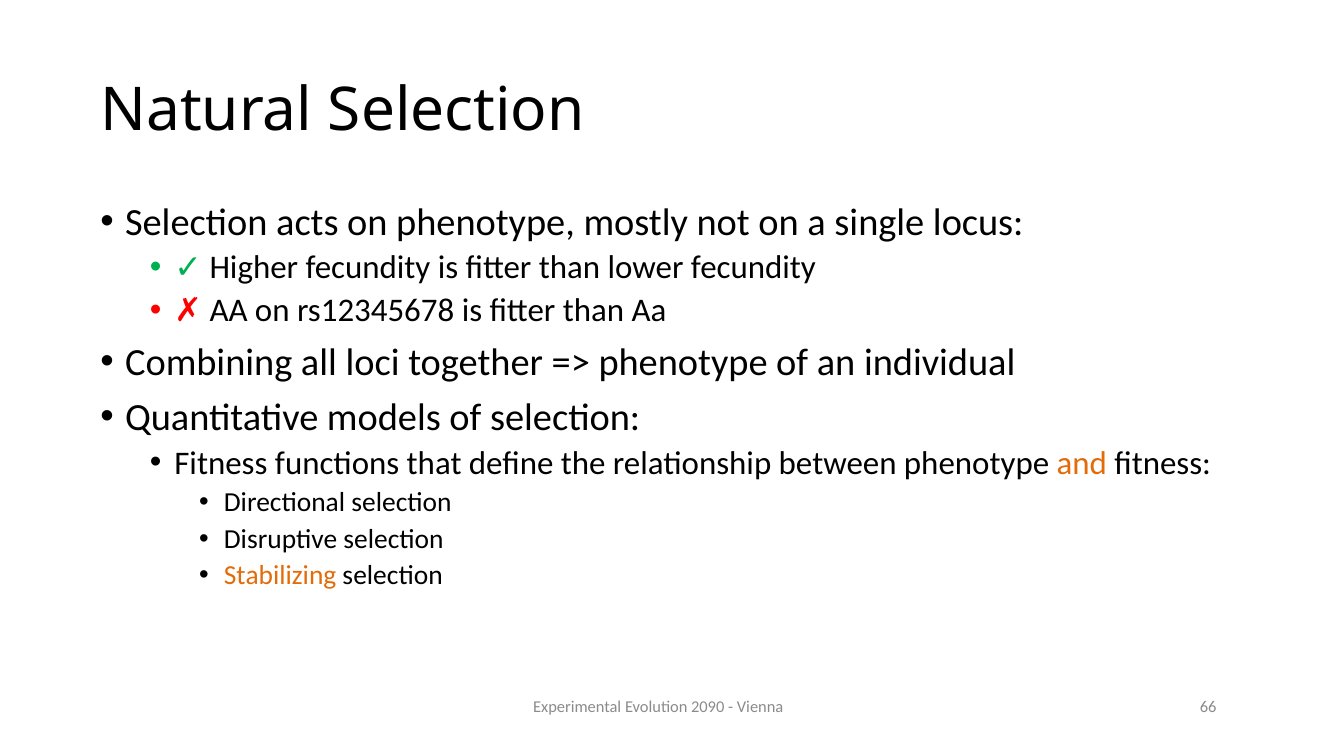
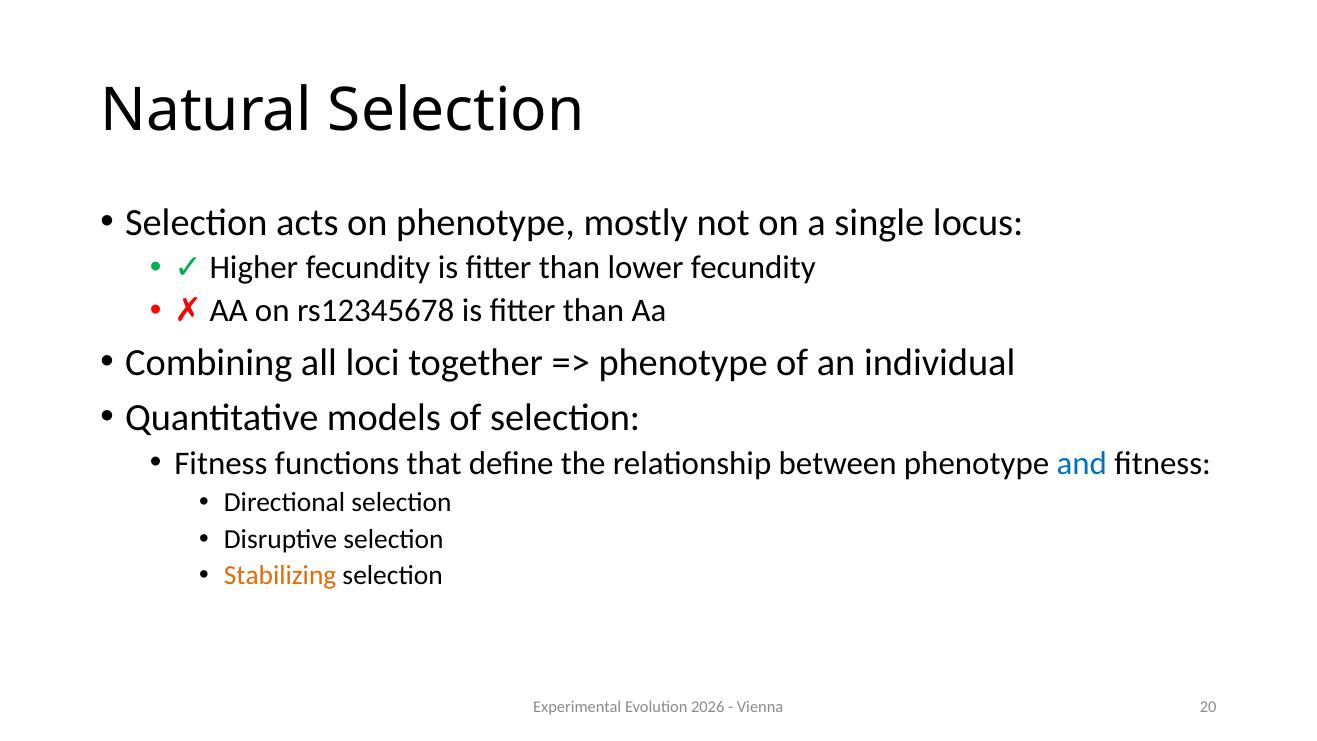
and colour: orange -> blue
2090: 2090 -> 2026
66: 66 -> 20
